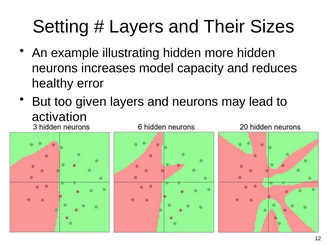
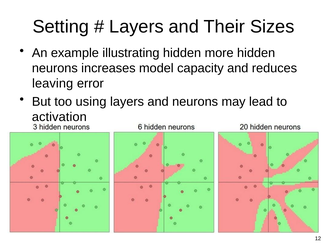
healthy: healthy -> leaving
given: given -> using
